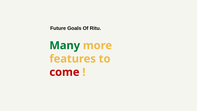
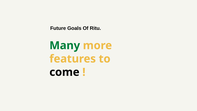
come colour: red -> black
